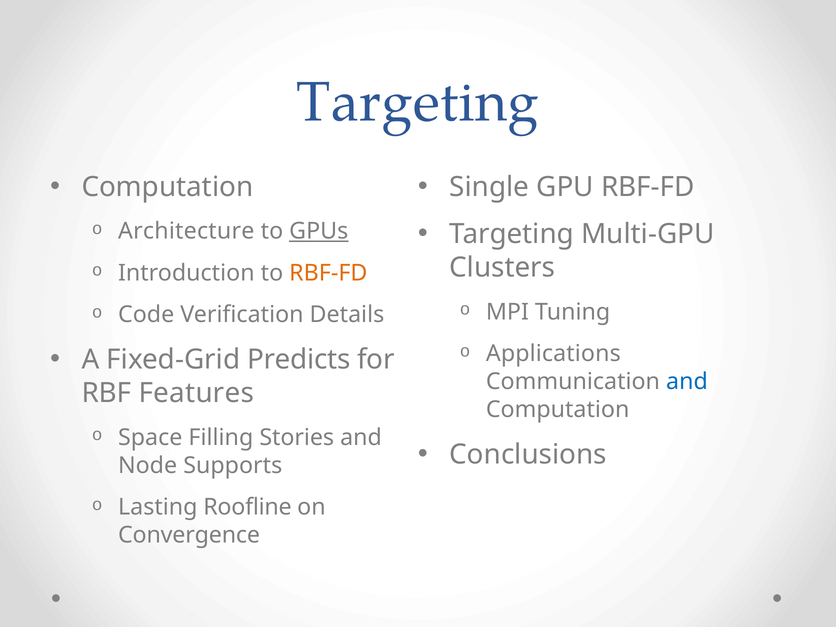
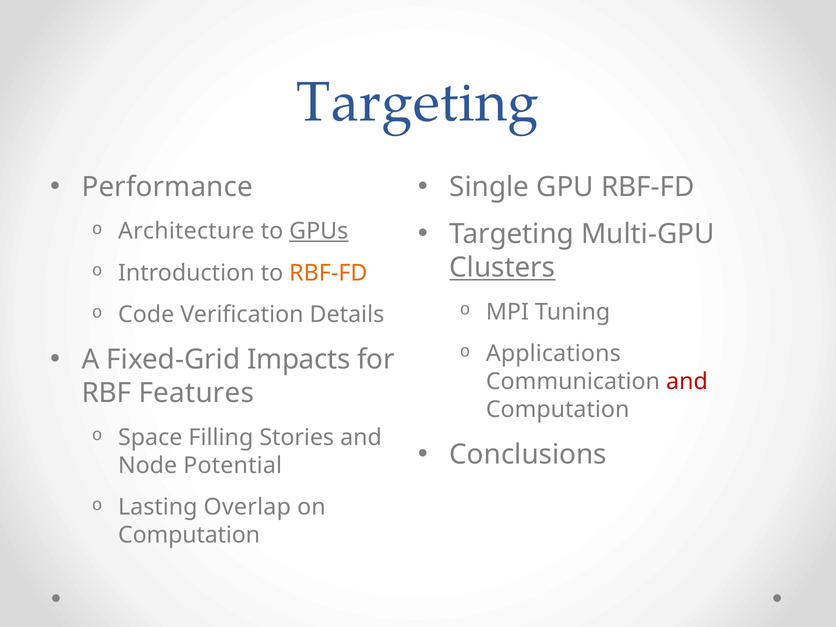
Computation at (167, 187): Computation -> Performance
Clusters underline: none -> present
Predicts: Predicts -> Impacts
and at (687, 382) colour: blue -> red
Supports: Supports -> Potential
Roofline: Roofline -> Overlap
Convergence at (189, 535): Convergence -> Computation
